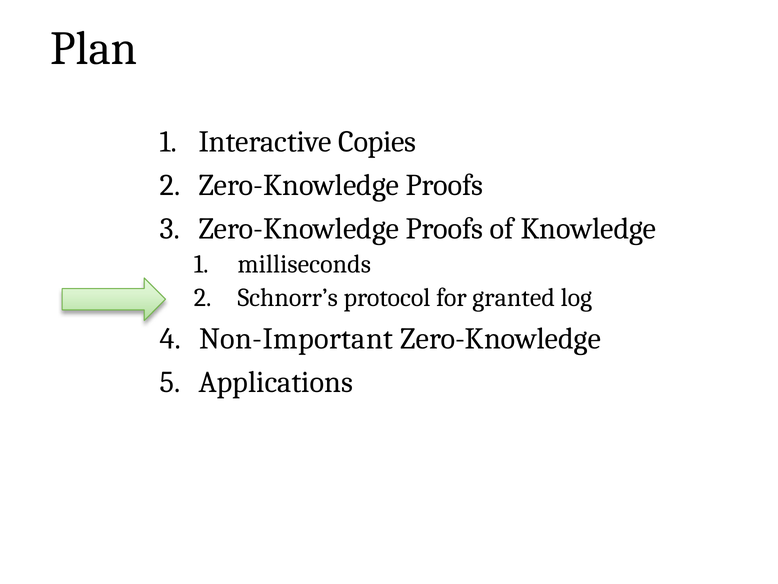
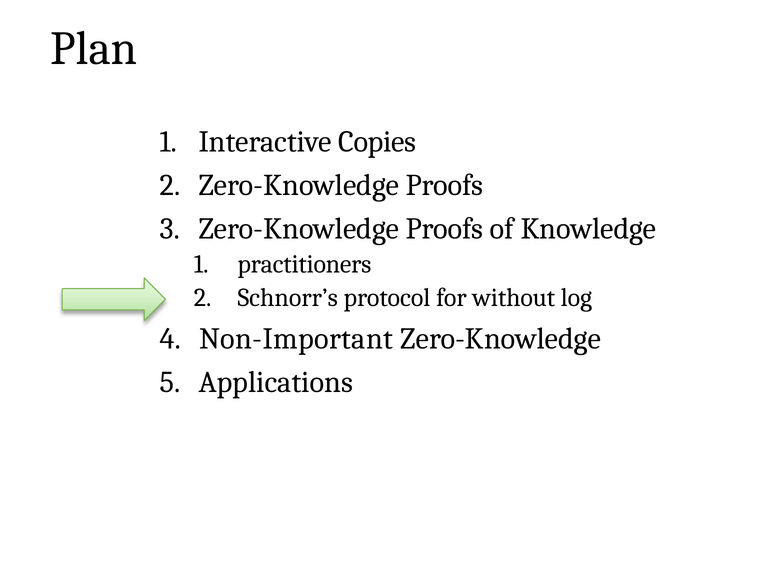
milliseconds: milliseconds -> practitioners
granted: granted -> without
